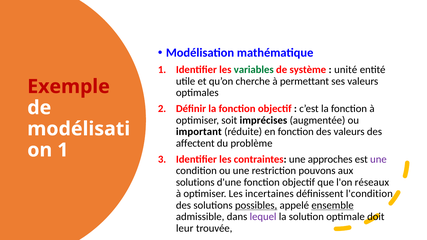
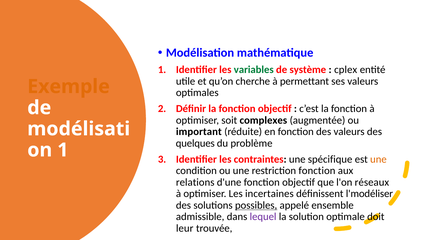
unité: unité -> cplex
Exemple colour: red -> orange
imprécises: imprécises -> complexes
affectent: affectent -> quelques
approches: approches -> spécifique
une at (378, 159) colour: purple -> orange
restriction pouvons: pouvons -> fonction
solutions at (195, 182): solutions -> relations
l'condition: l'condition -> l'modéliser
ensemble underline: present -> none
